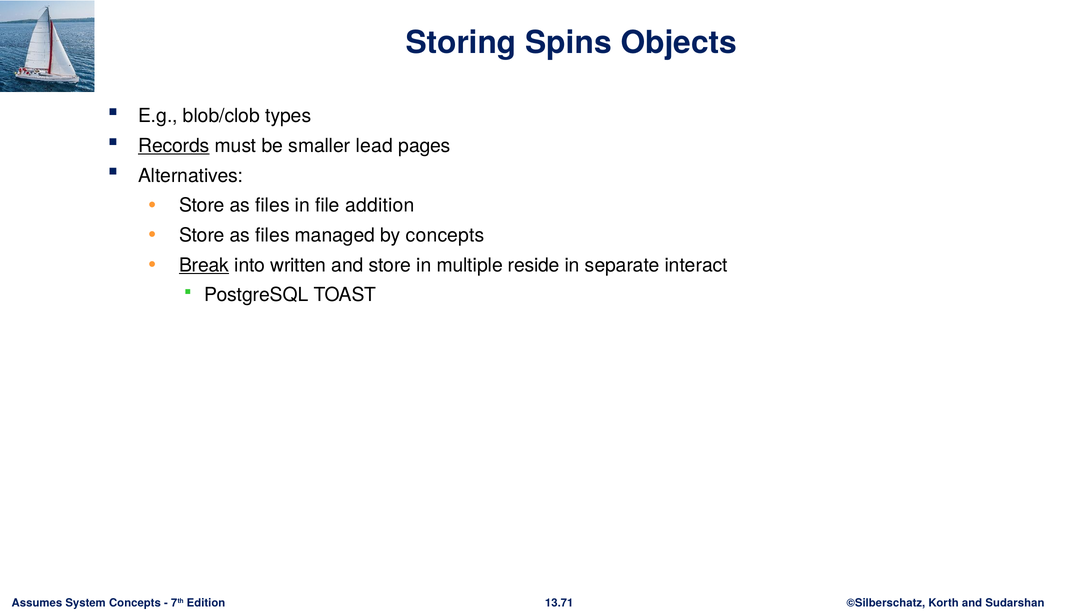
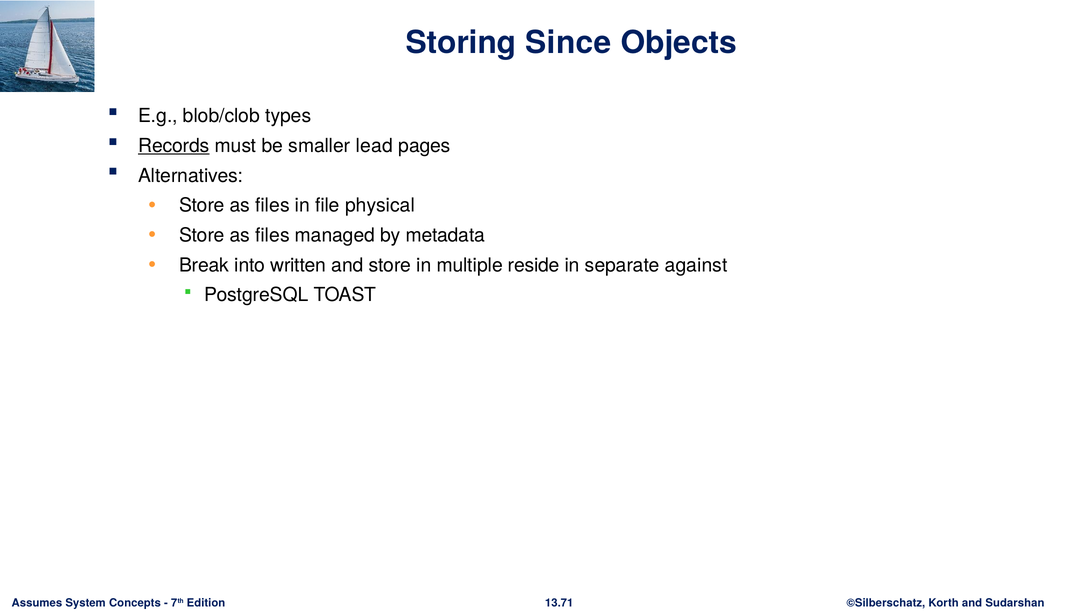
Spins: Spins -> Since
addition: addition -> physical
by concepts: concepts -> metadata
Break underline: present -> none
interact: interact -> against
